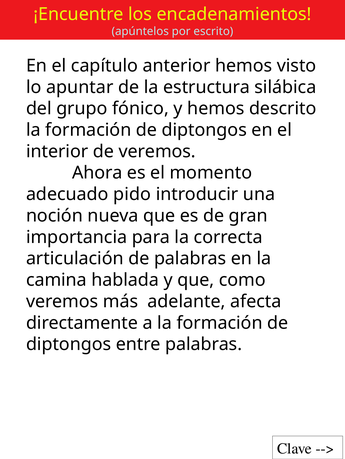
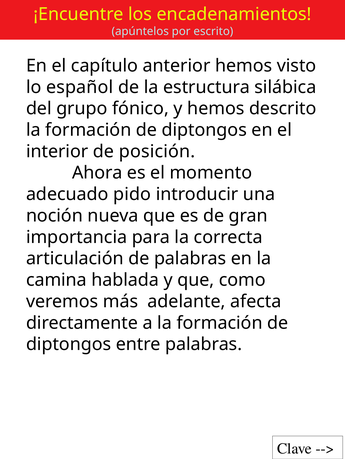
apuntar: apuntar -> español
de veremos: veremos -> posición
